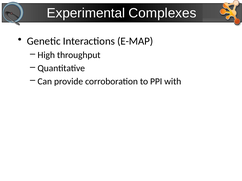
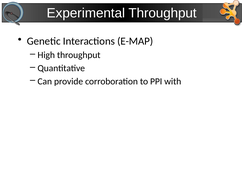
Experimental Complexes: Complexes -> Throughput
